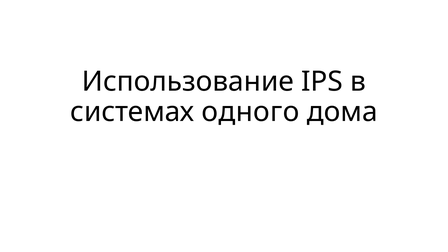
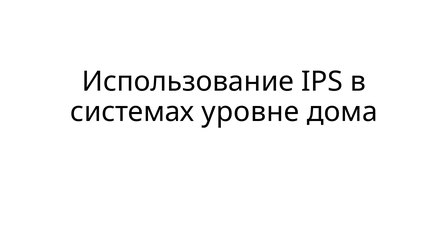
одного: одного -> уровне
